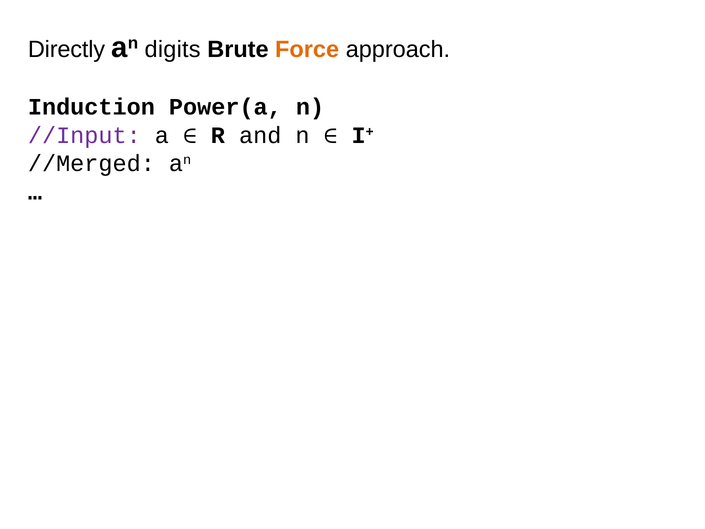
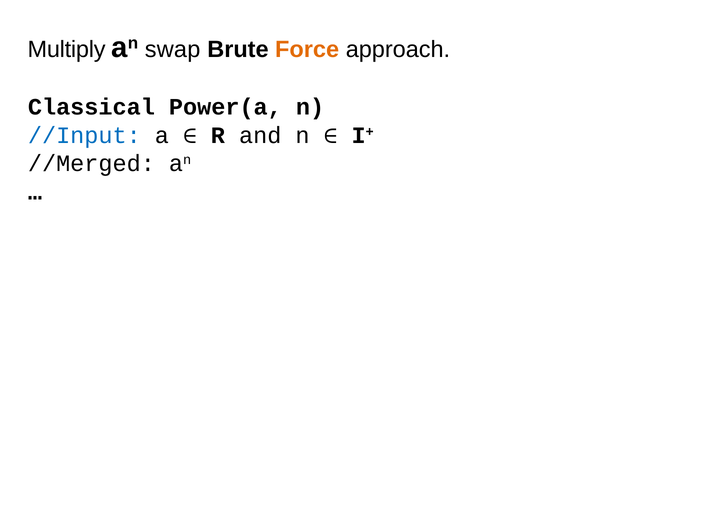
Directly: Directly -> Multiply
digits: digits -> swap
Induction: Induction -> Classical
//Input colour: purple -> blue
